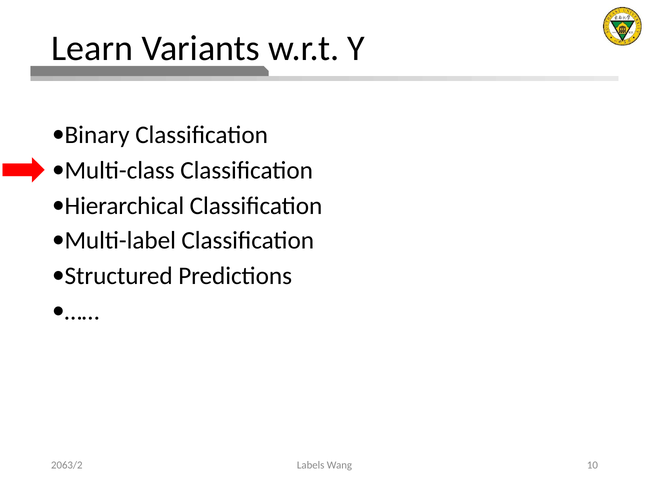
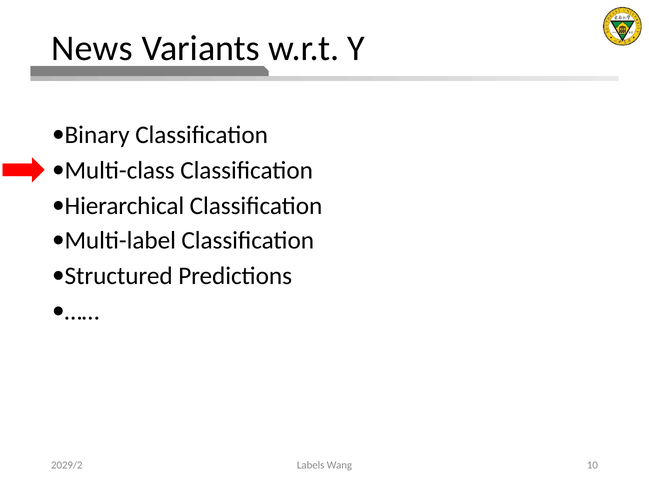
Learn: Learn -> News
2063/2: 2063/2 -> 2029/2
